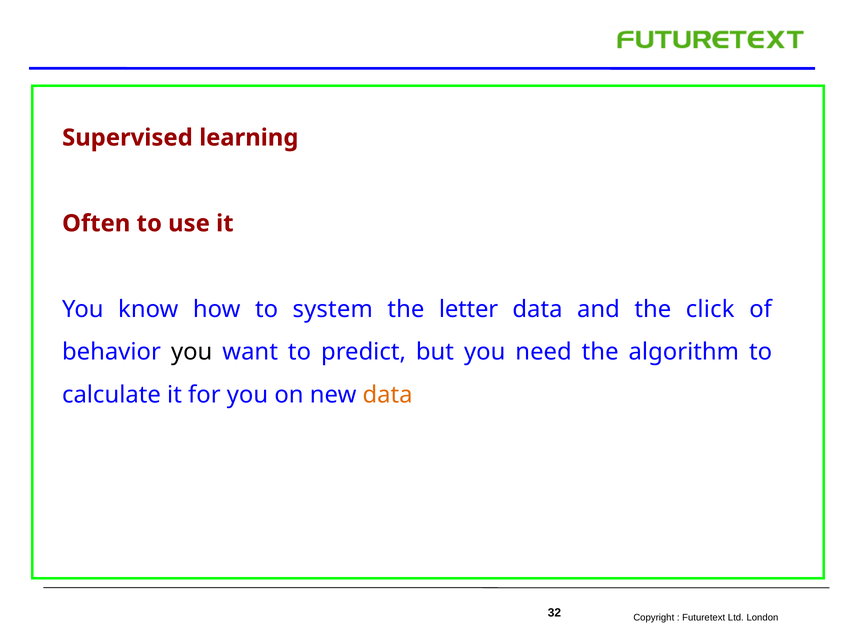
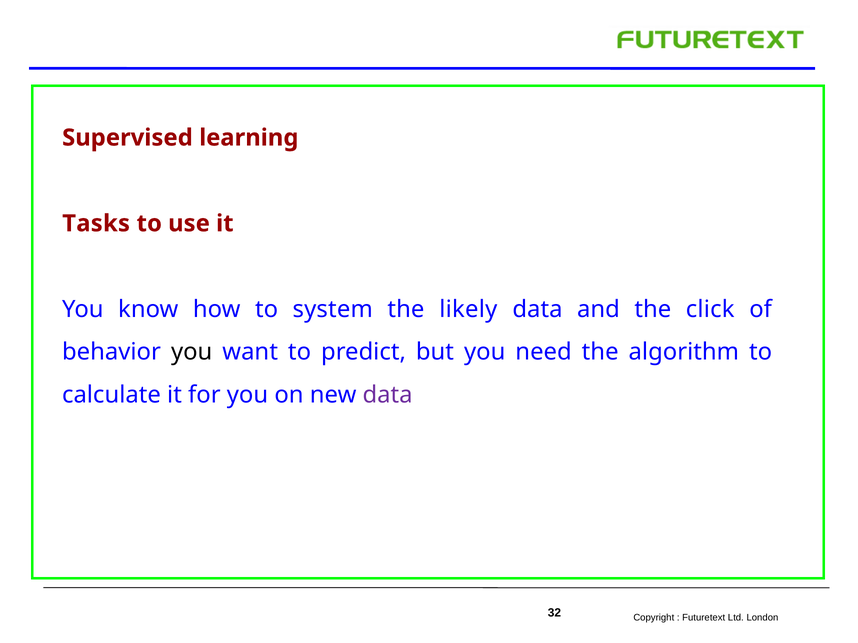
Often: Often -> Tasks
letter: letter -> likely
data at (388, 395) colour: orange -> purple
